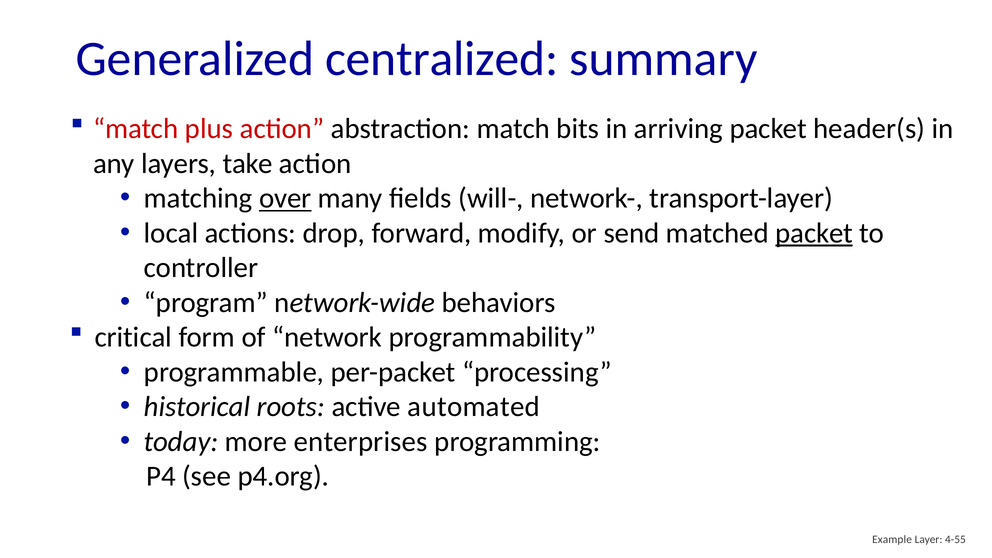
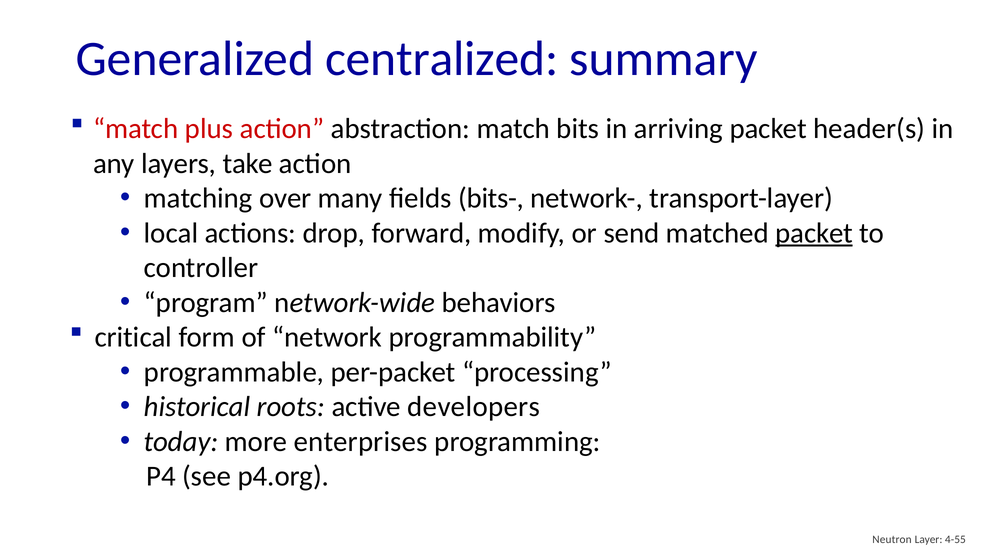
over underline: present -> none
will-: will- -> bits-
automated: automated -> developers
Example: Example -> Neutron
